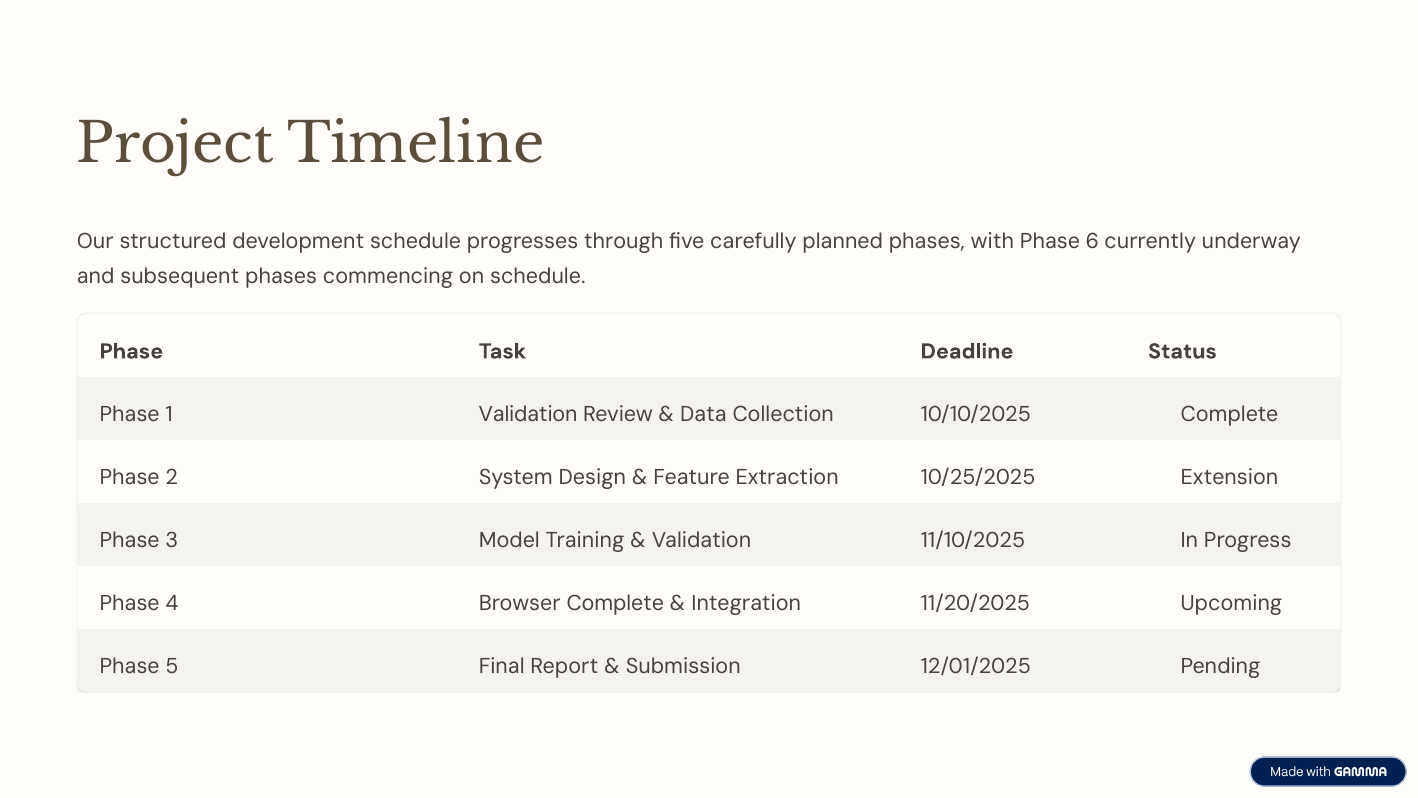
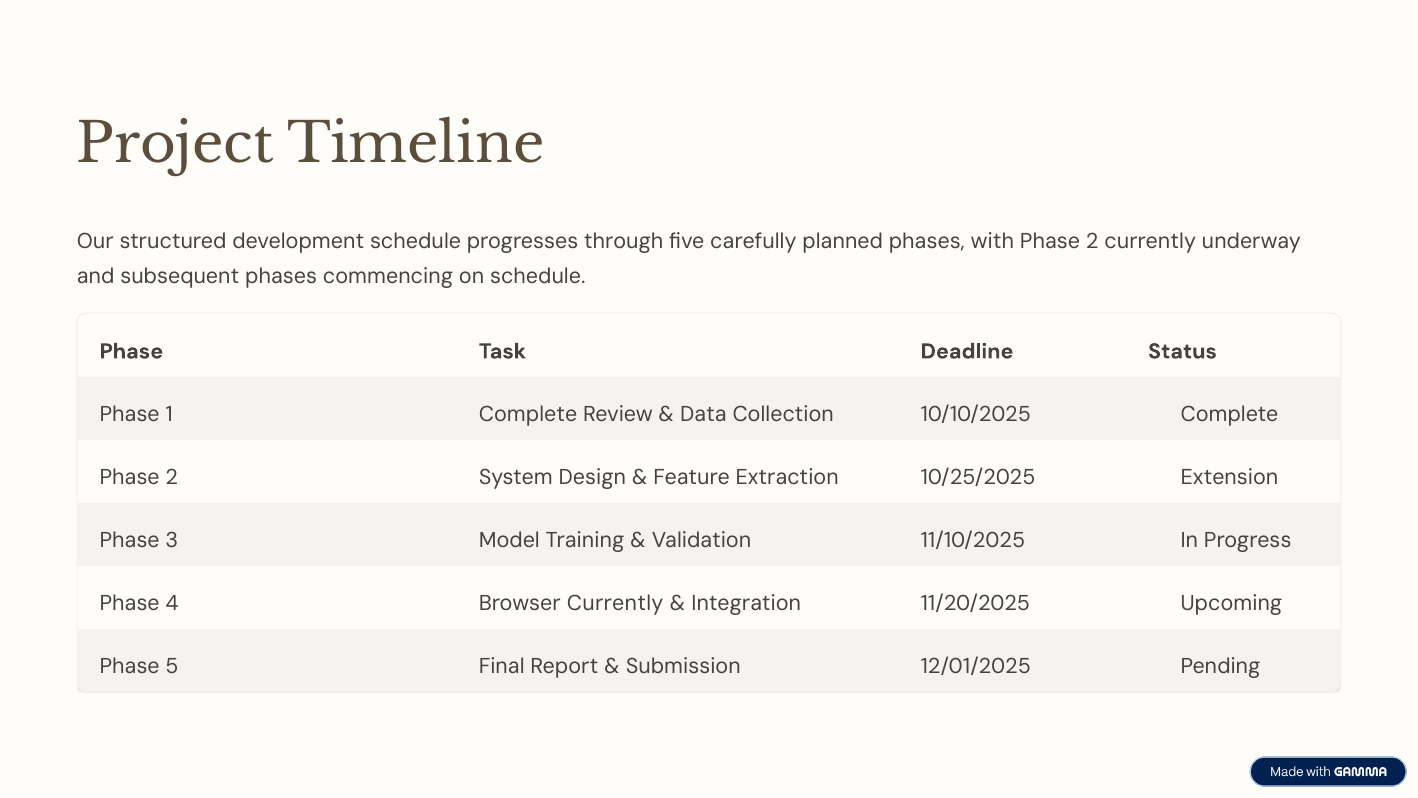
with Phase 6: 6 -> 2
1 Validation: Validation -> Complete
Browser Complete: Complete -> Currently
